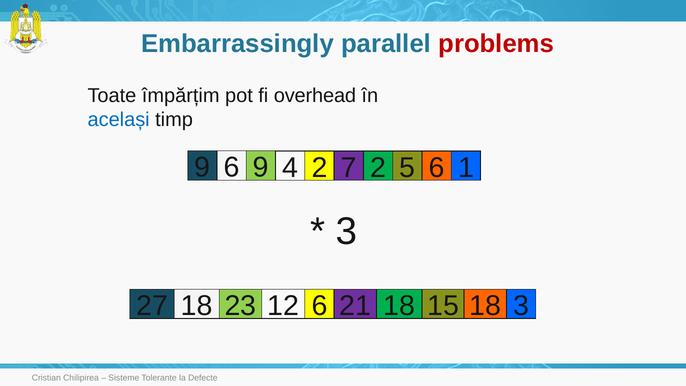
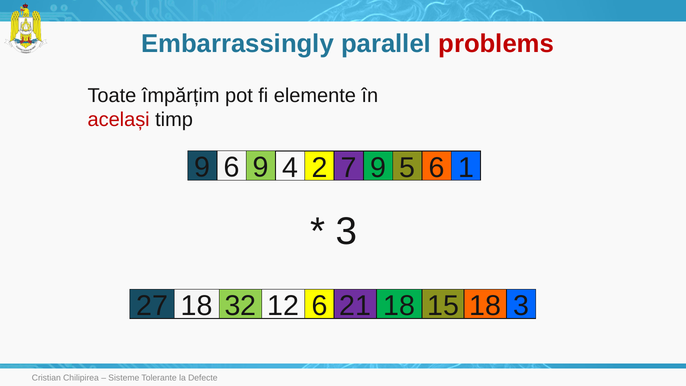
overhead: overhead -> elemente
același colour: blue -> red
7 2: 2 -> 9
23: 23 -> 32
